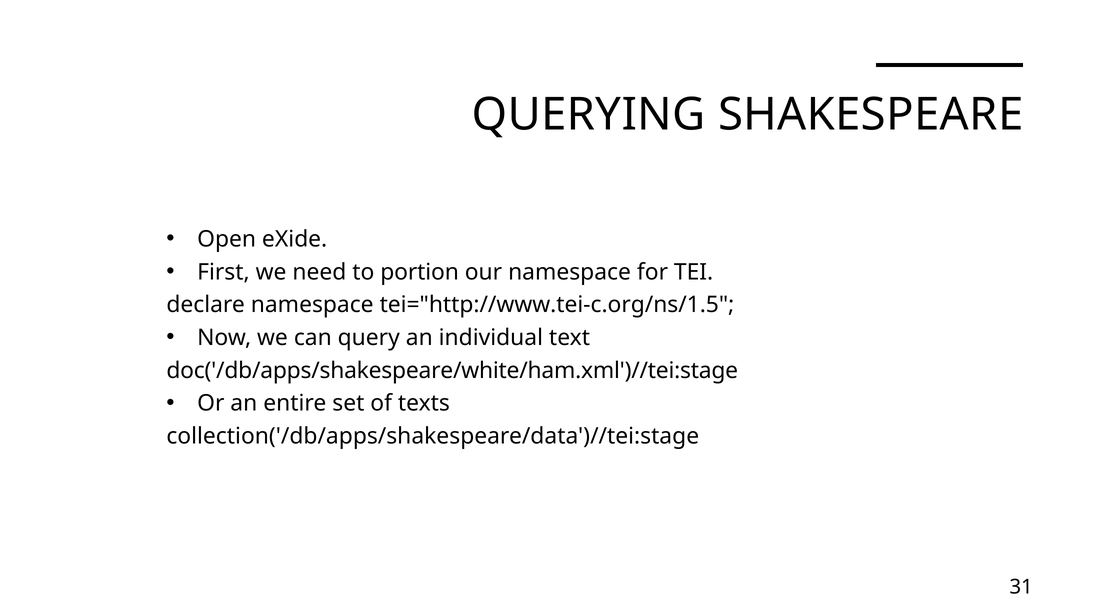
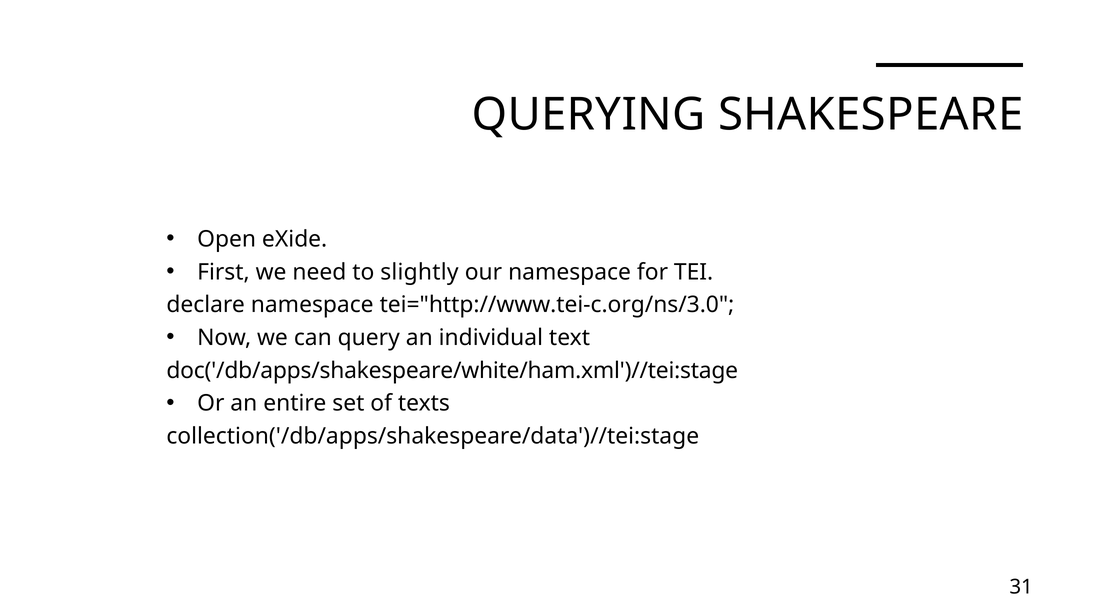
portion: portion -> slightly
tei="http://www.tei-c.org/ns/1.5: tei="http://www.tei-c.org/ns/1.5 -> tei="http://www.tei-c.org/ns/3.0
